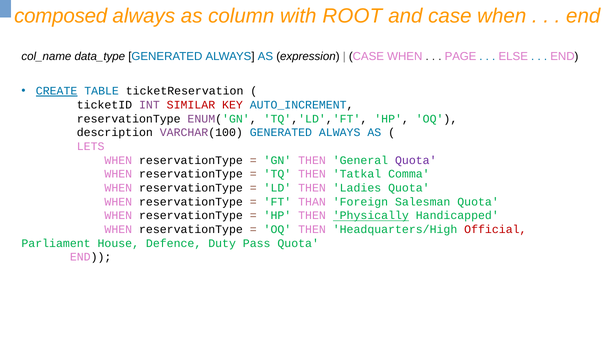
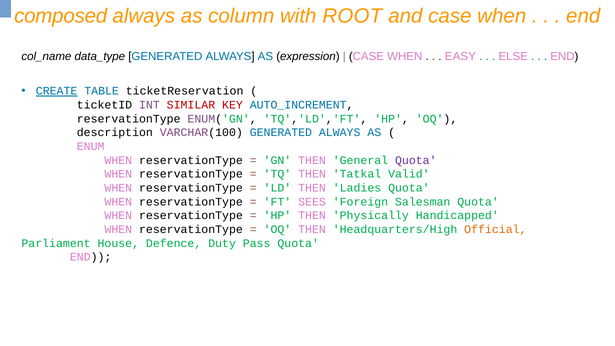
PAGE: PAGE -> EASY
LETS: LETS -> ENUM
Comma: Comma -> Valid
THAN: THAN -> SEES
Physically underline: present -> none
Official colour: red -> orange
